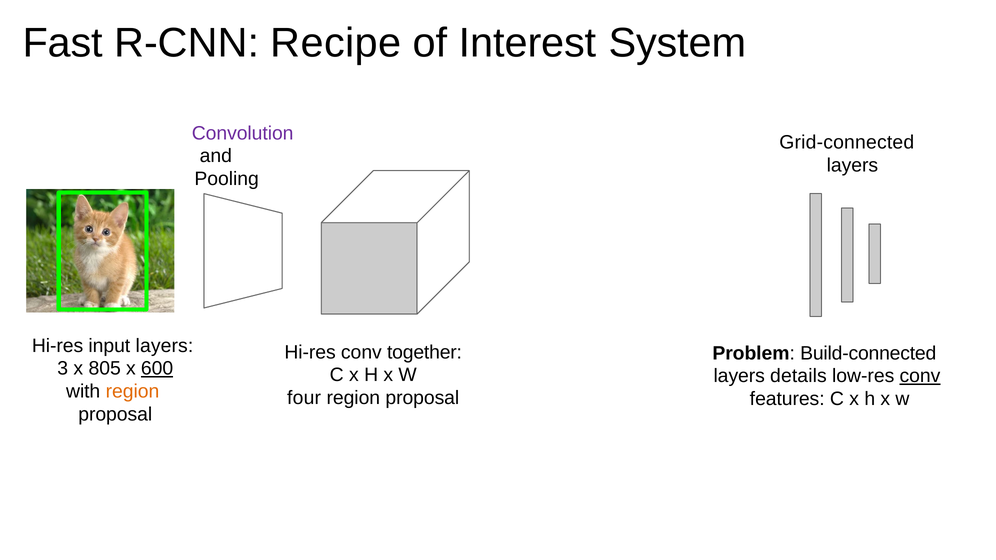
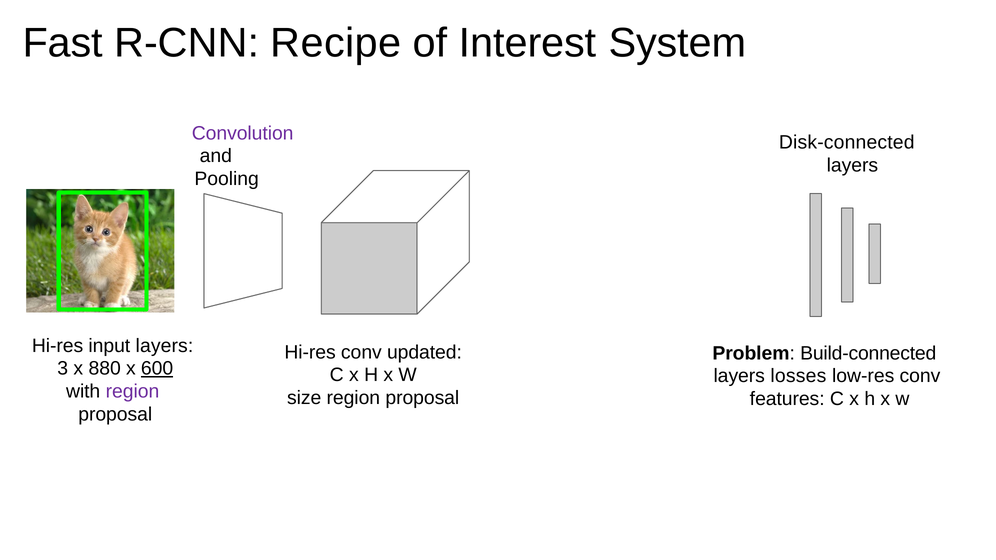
Grid-connected: Grid-connected -> Disk-connected
together: together -> updated
805: 805 -> 880
details: details -> losses
conv at (920, 376) underline: present -> none
region at (133, 391) colour: orange -> purple
four: four -> size
